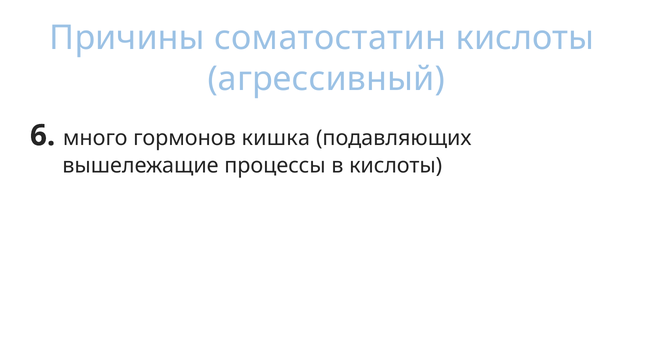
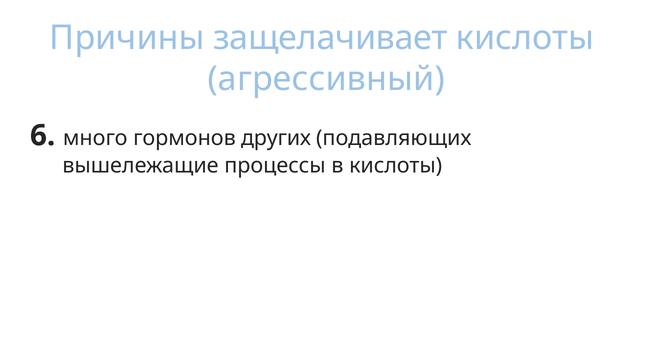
соматостатин: соматостатин -> защелачивает
кишка: кишка -> других
